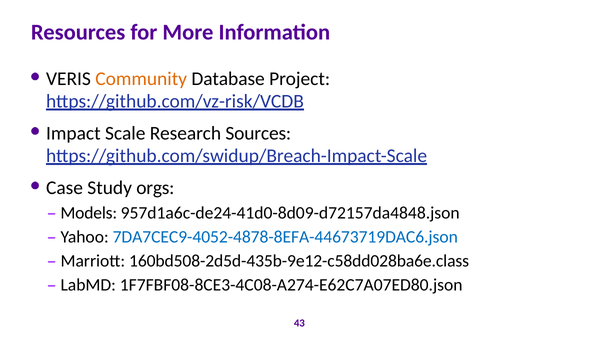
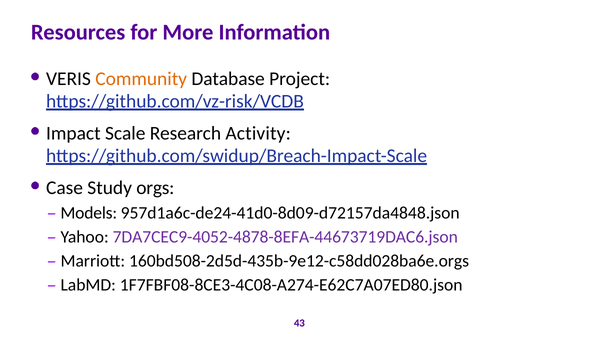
Sources: Sources -> Activity
7DA7CEC9-4052-4878-8EFA-44673719DAC6.json colour: blue -> purple
160bd508-2d5d-435b-9e12-c58dd028ba6e.class: 160bd508-2d5d-435b-9e12-c58dd028ba6e.class -> 160bd508-2d5d-435b-9e12-c58dd028ba6e.orgs
